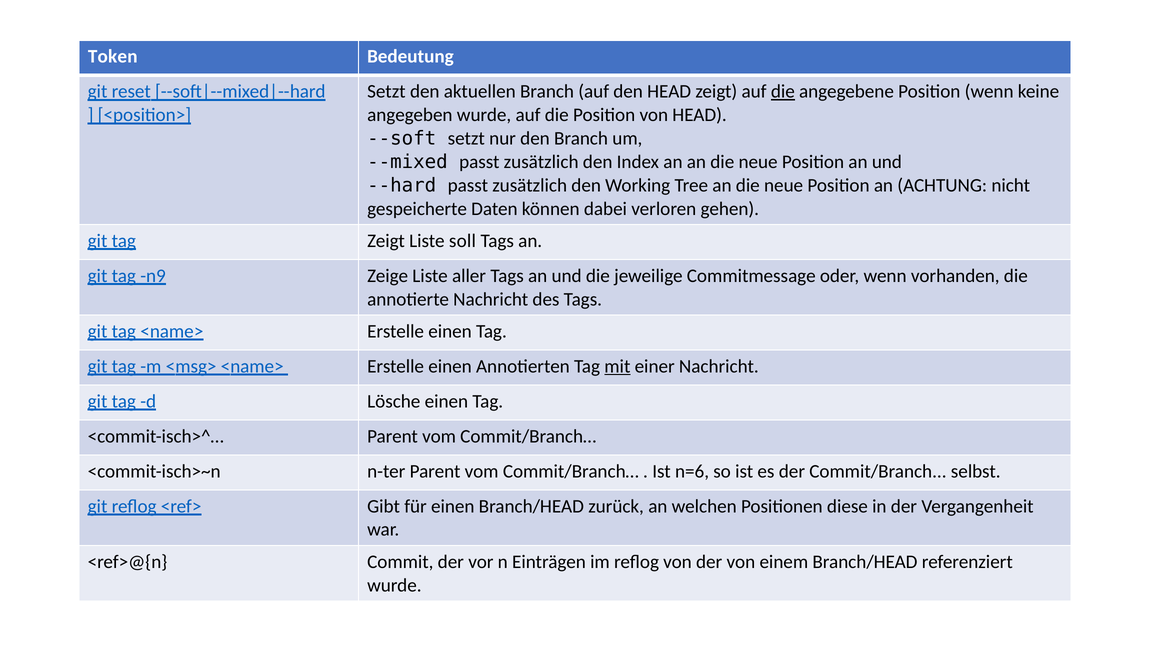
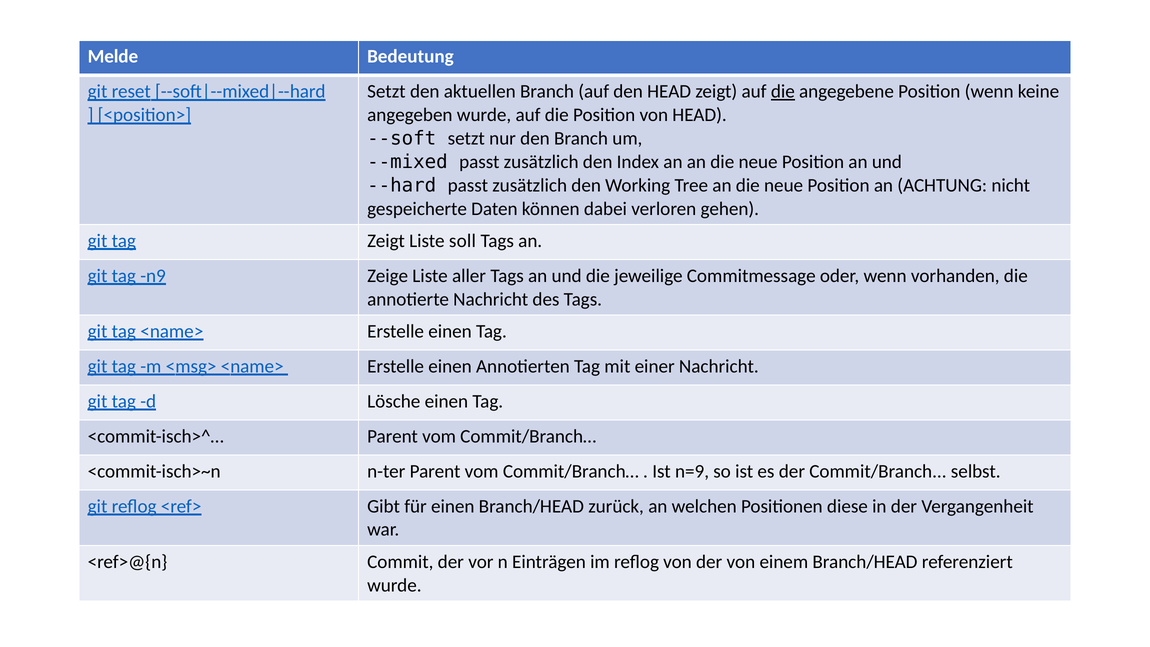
Token: Token -> Melde
mit underline: present -> none
n=6: n=6 -> n=9
